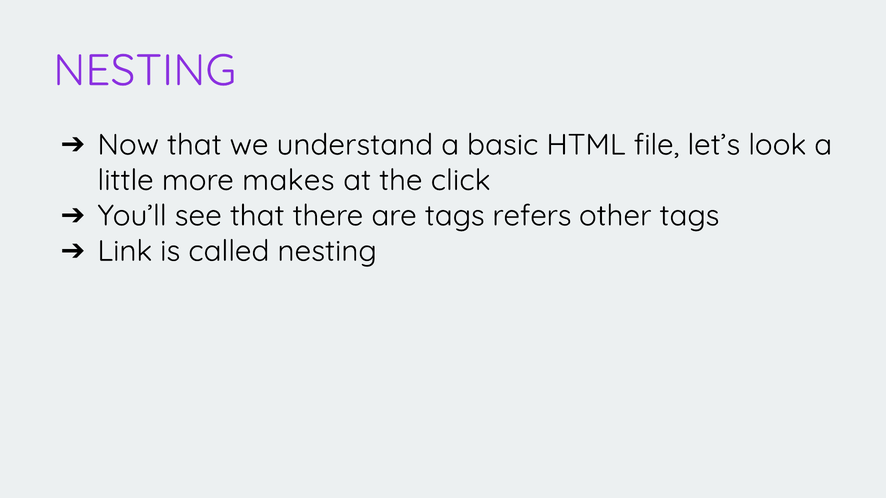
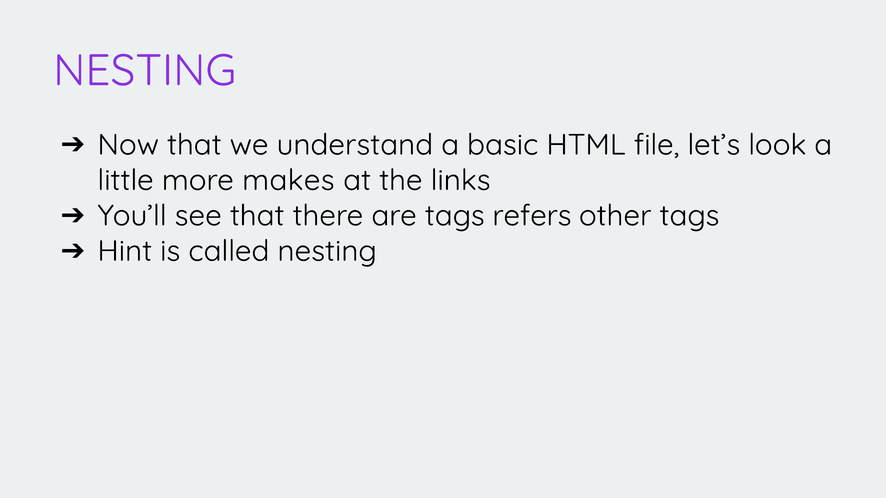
click: click -> links
Link: Link -> Hint
